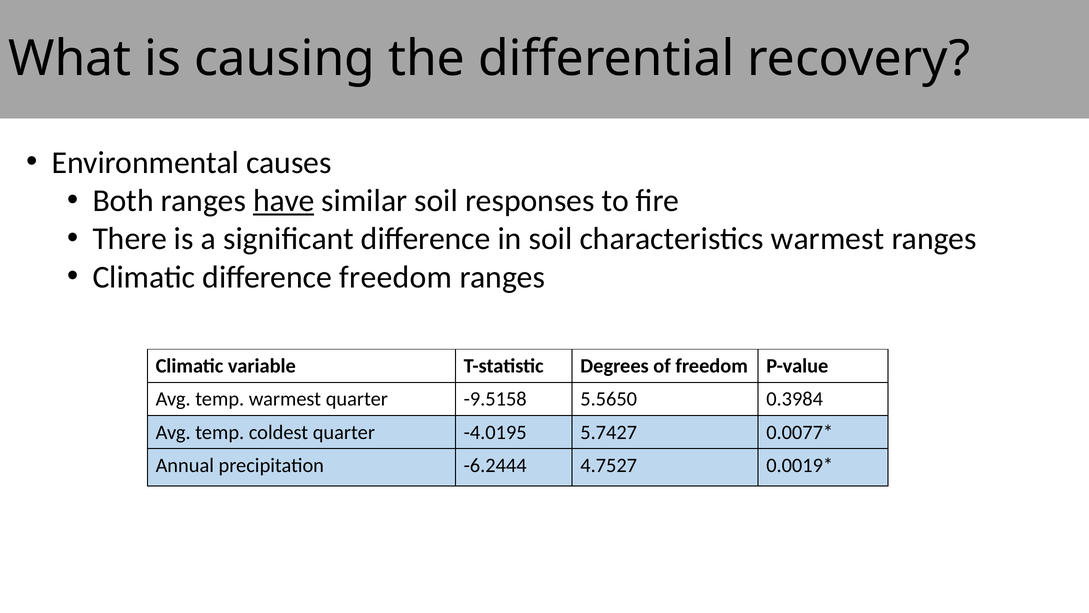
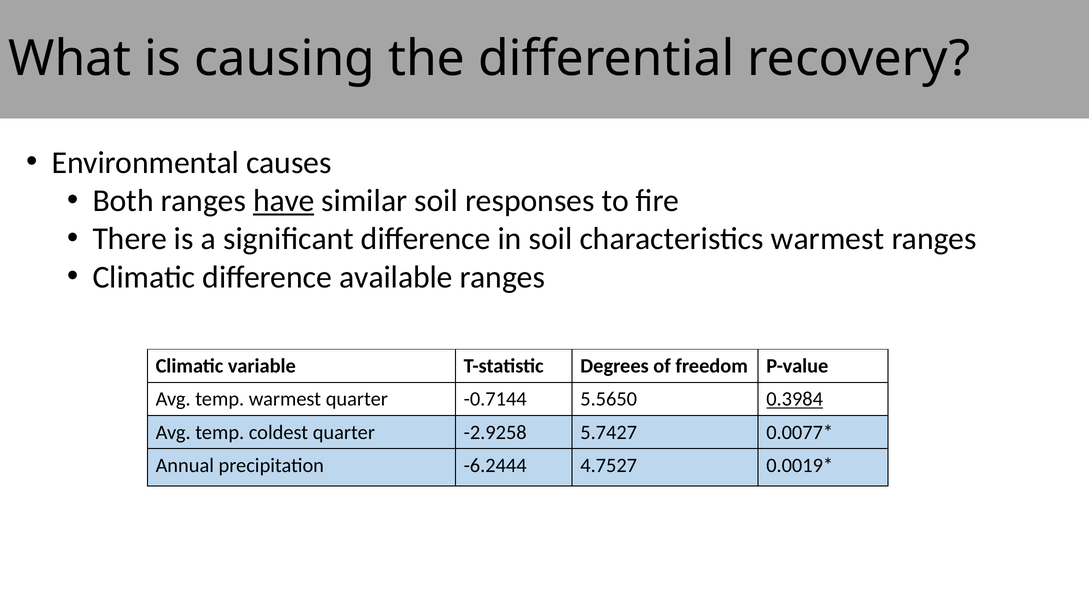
difference freedom: freedom -> available
-9.5158: -9.5158 -> -0.7144
0.3984 underline: none -> present
-4.0195: -4.0195 -> -2.9258
